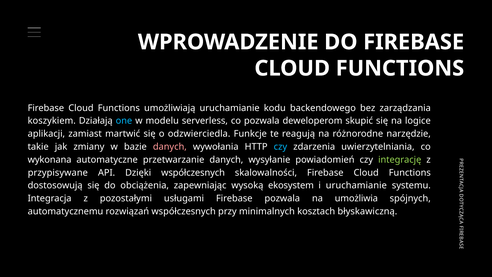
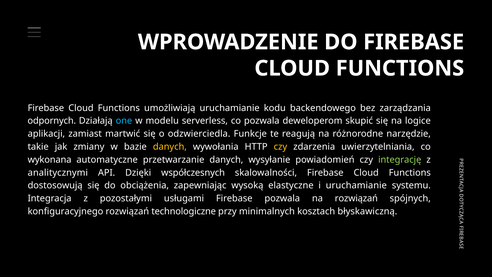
koszykiem: koszykiem -> odpornych
danych at (170, 147) colour: pink -> yellow
czy at (280, 147) colour: light blue -> yellow
przypisywane: przypisywane -> analitycznymi
ekosystem: ekosystem -> elastyczne
na umożliwia: umożliwia -> rozwiązań
automatycznemu: automatycznemu -> konfiguracyjnego
rozwiązań współczesnych: współczesnych -> technologiczne
